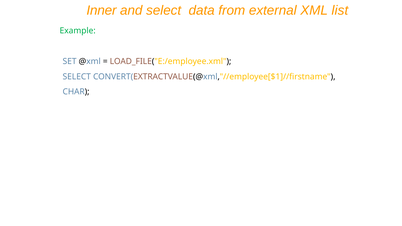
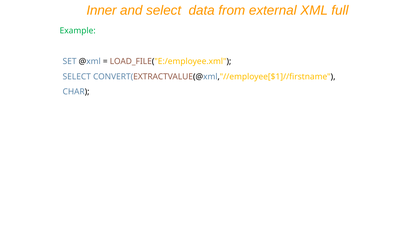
list: list -> full
